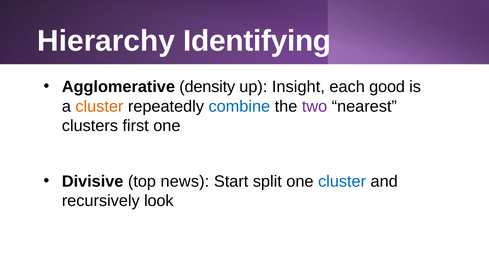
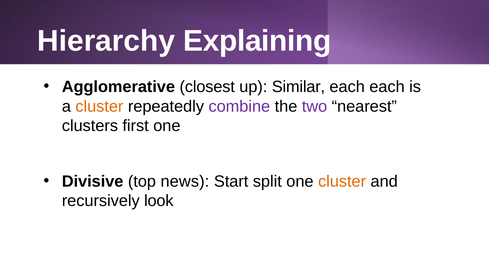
Identifying: Identifying -> Explaining
density: density -> closest
Insight: Insight -> Similar
each good: good -> each
combine colour: blue -> purple
cluster at (342, 181) colour: blue -> orange
